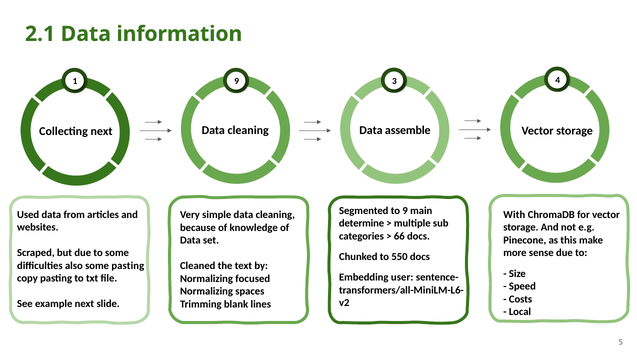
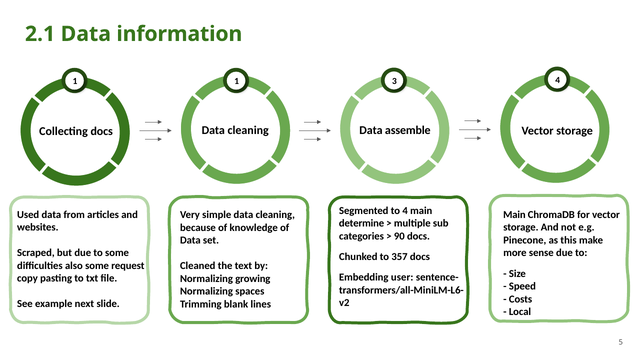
1 9: 9 -> 1
Collecting next: next -> docs
to 9: 9 -> 4
With at (514, 215): With -> Main
66: 66 -> 90
550: 550 -> 357
some pasting: pasting -> request
focused: focused -> growing
